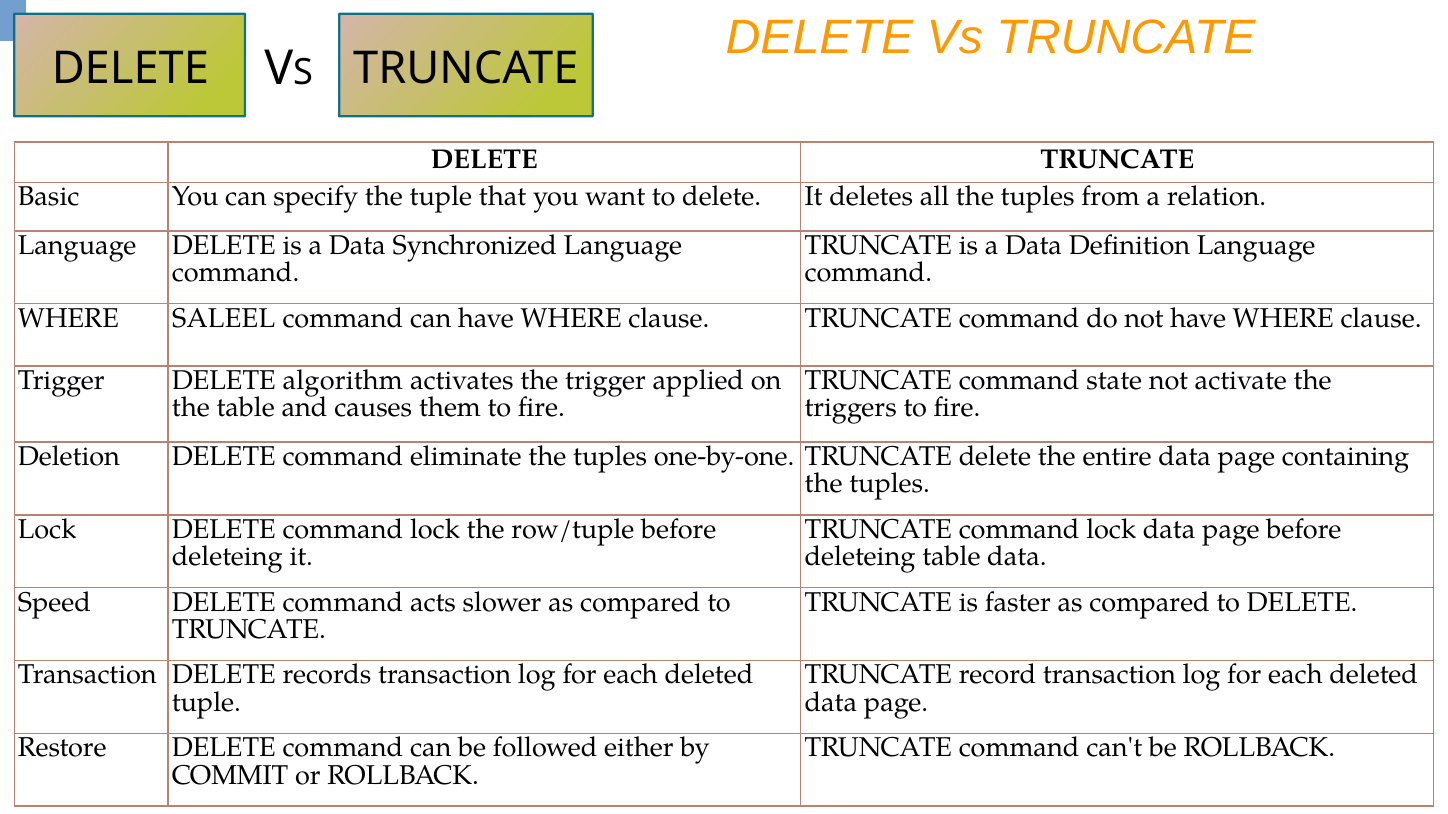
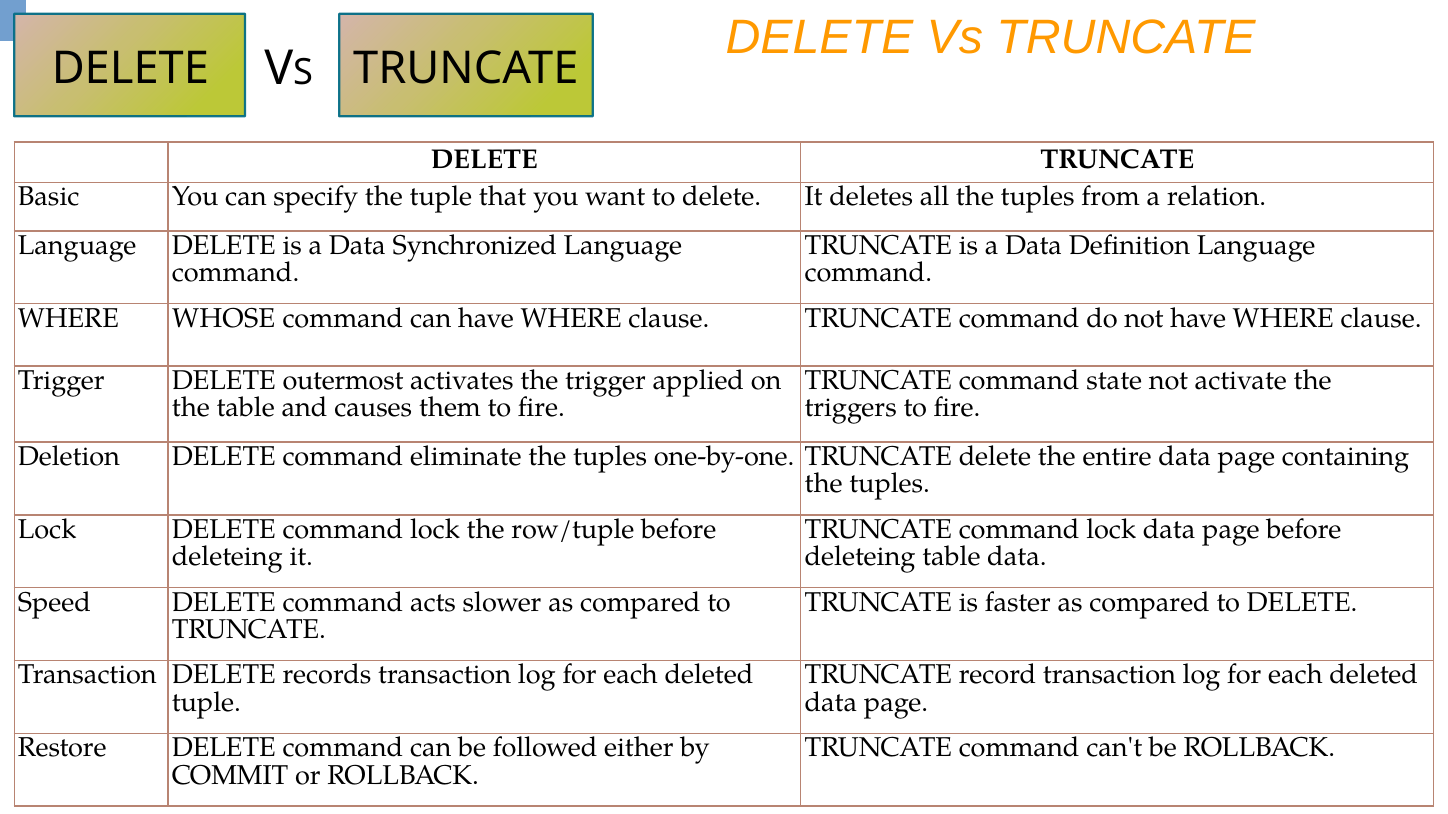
SALEEL: SALEEL -> WHOSE
algorithm: algorithm -> outermost
